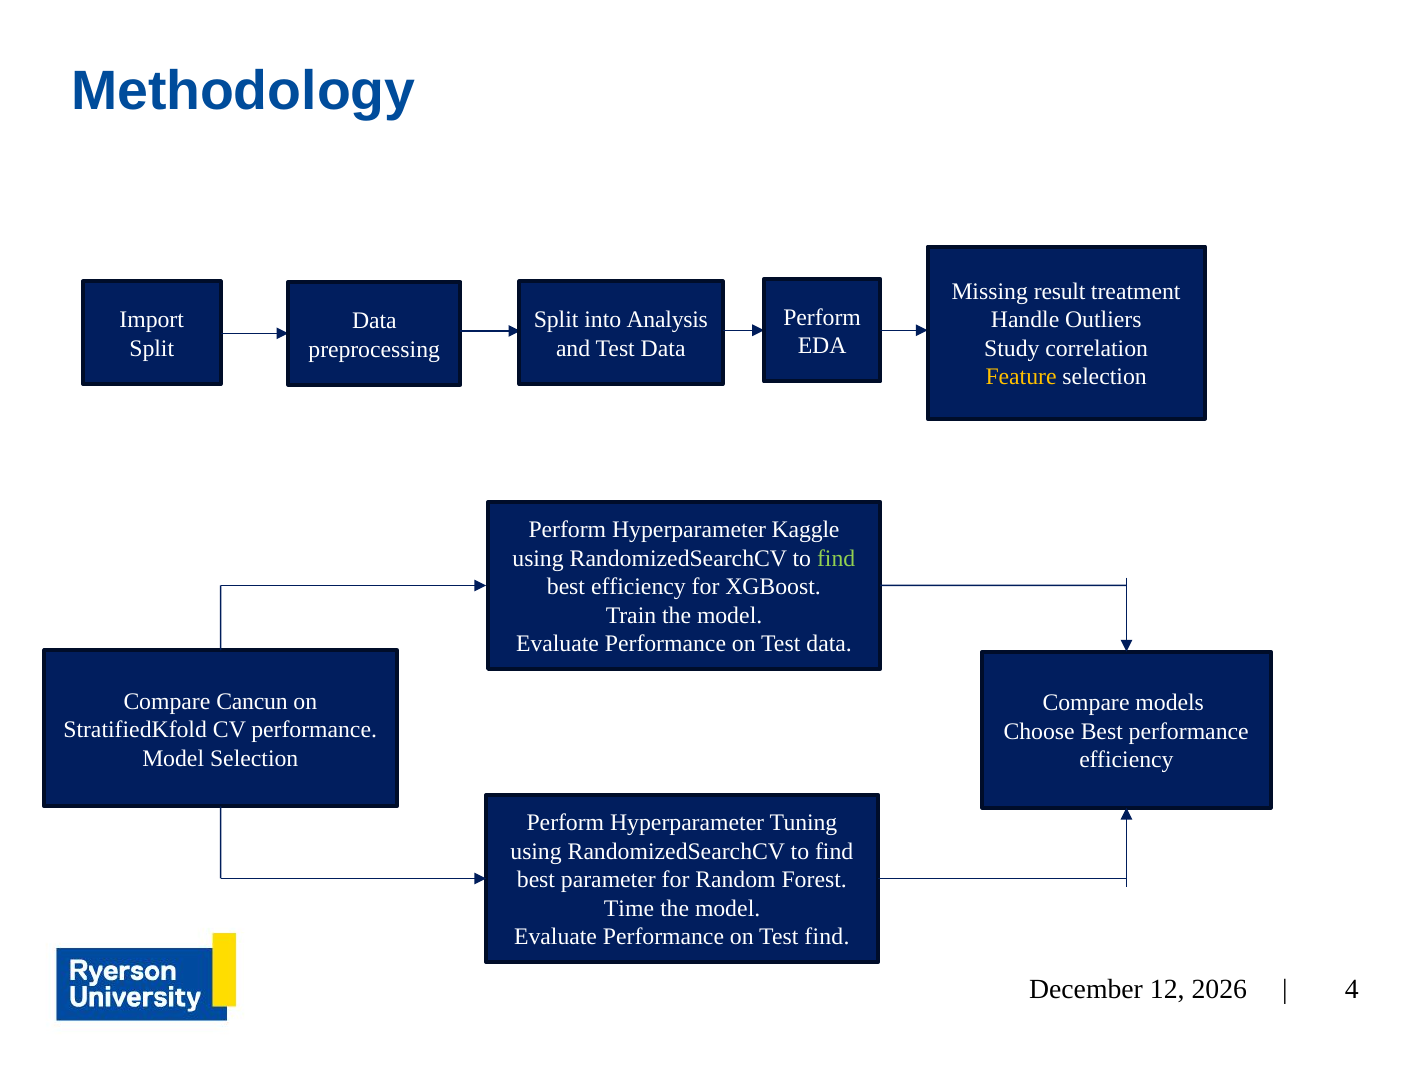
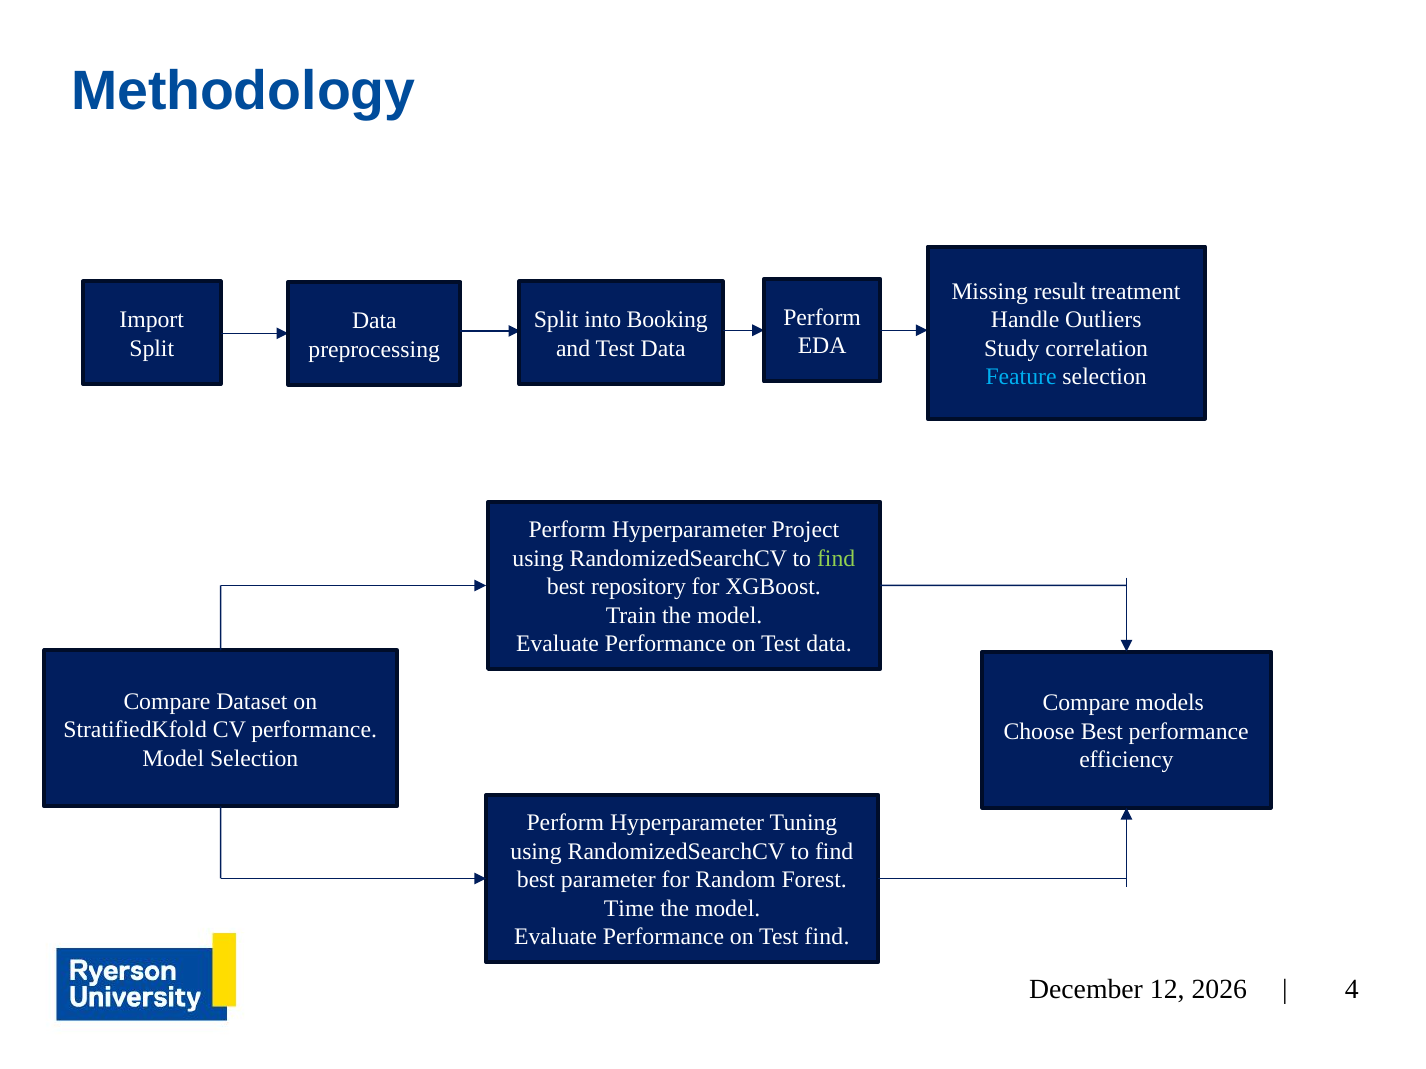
Analysis: Analysis -> Booking
Feature colour: yellow -> light blue
Kaggle: Kaggle -> Project
best efficiency: efficiency -> repository
Cancun: Cancun -> Dataset
